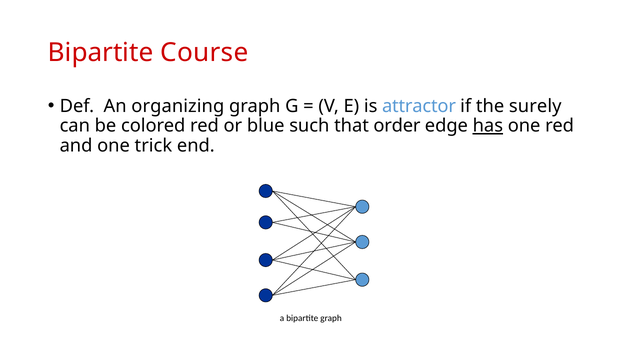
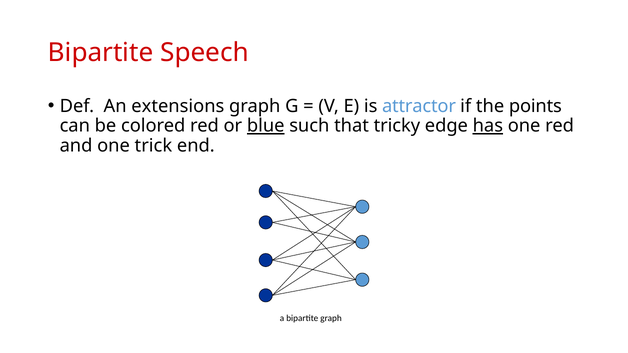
Course: Course -> Speech
organizing: organizing -> extensions
surely: surely -> points
blue underline: none -> present
order: order -> tricky
